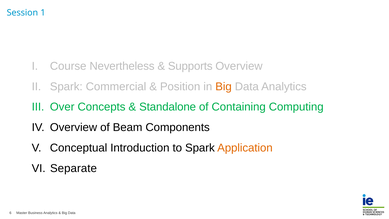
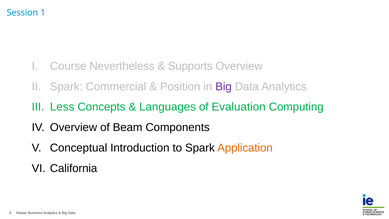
Big at (224, 86) colour: orange -> purple
Over: Over -> Less
Standalone: Standalone -> Languages
Containing: Containing -> Evaluation
Separate: Separate -> California
